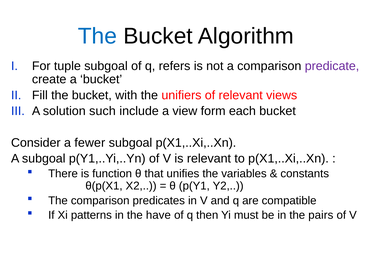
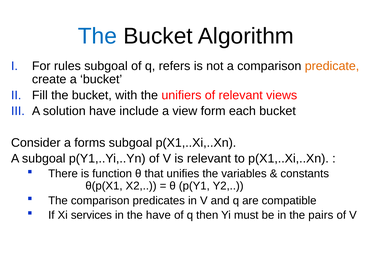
tuple: tuple -> rules
predicate colour: purple -> orange
solution such: such -> have
fewer: fewer -> forms
patterns: patterns -> services
